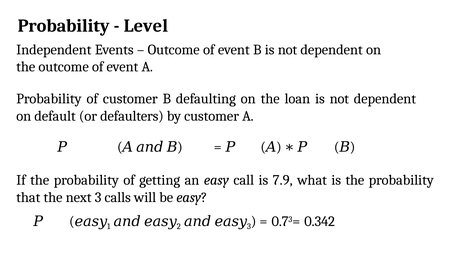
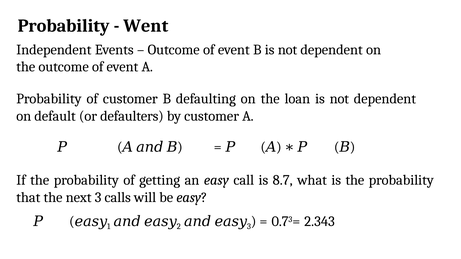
Level: Level -> Went
7.9: 7.9 -> 8.7
0.342: 0.342 -> 2.343
